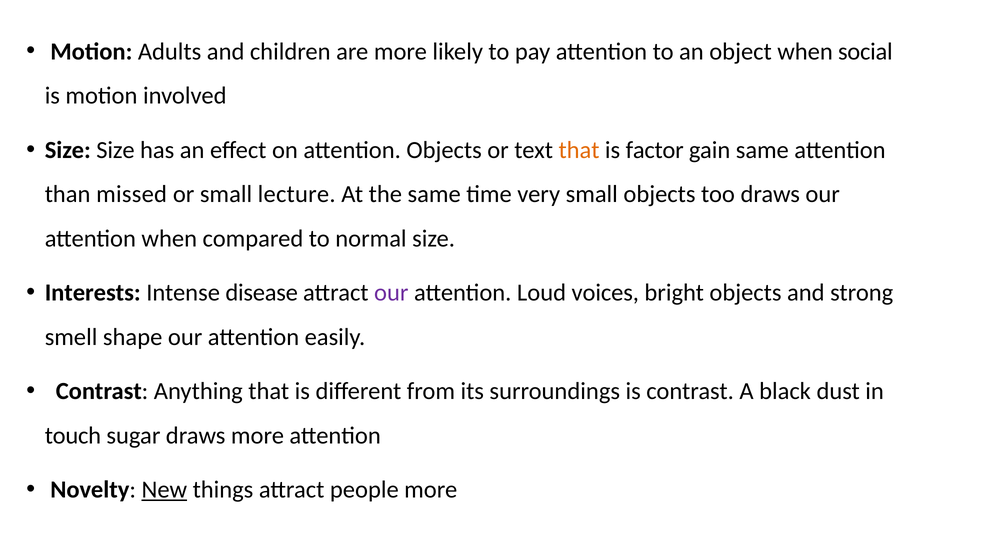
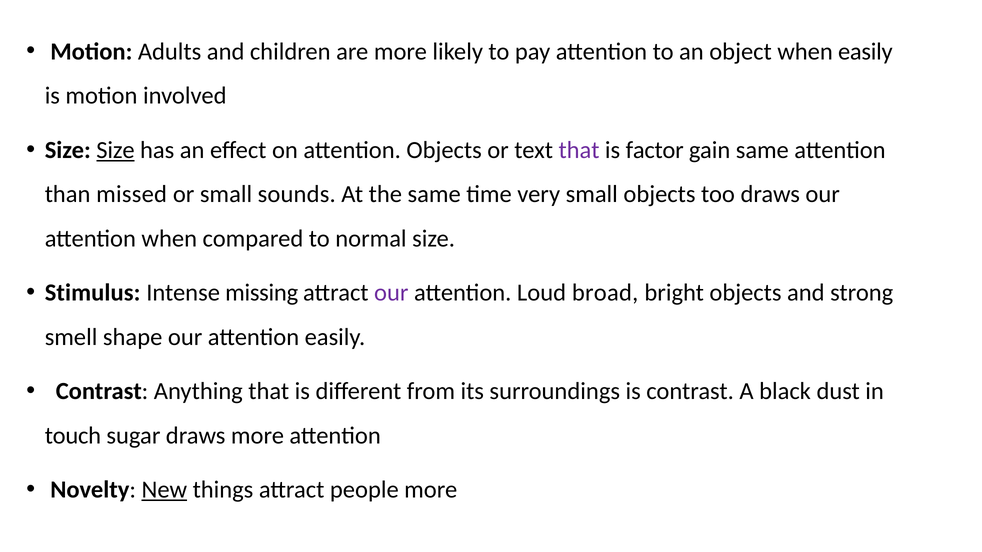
when social: social -> easily
Size at (115, 150) underline: none -> present
that at (579, 150) colour: orange -> purple
lecture: lecture -> sounds
Interests: Interests -> Stimulus
disease: disease -> missing
voices: voices -> broad
